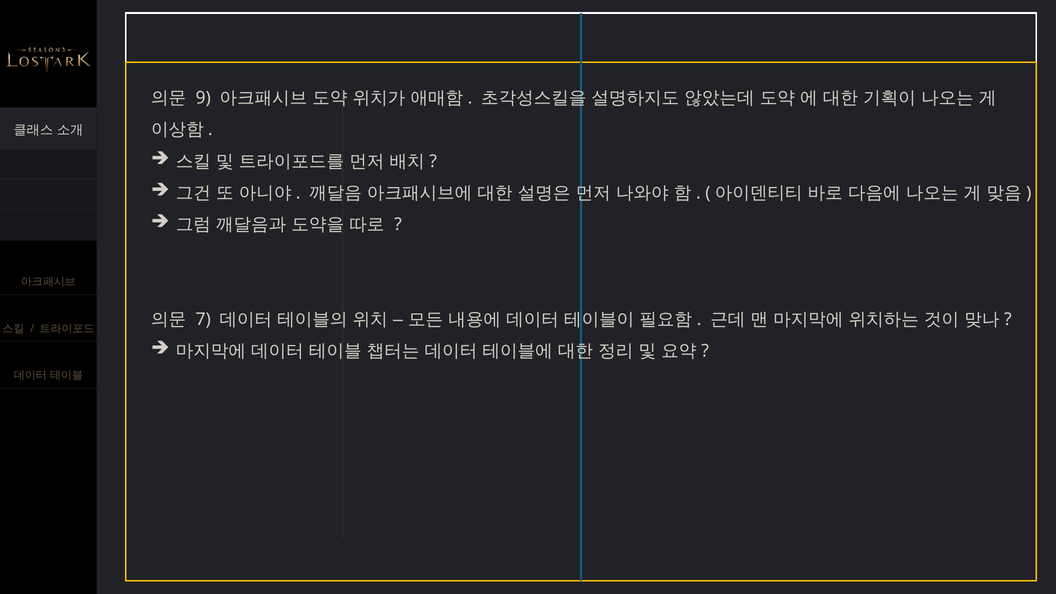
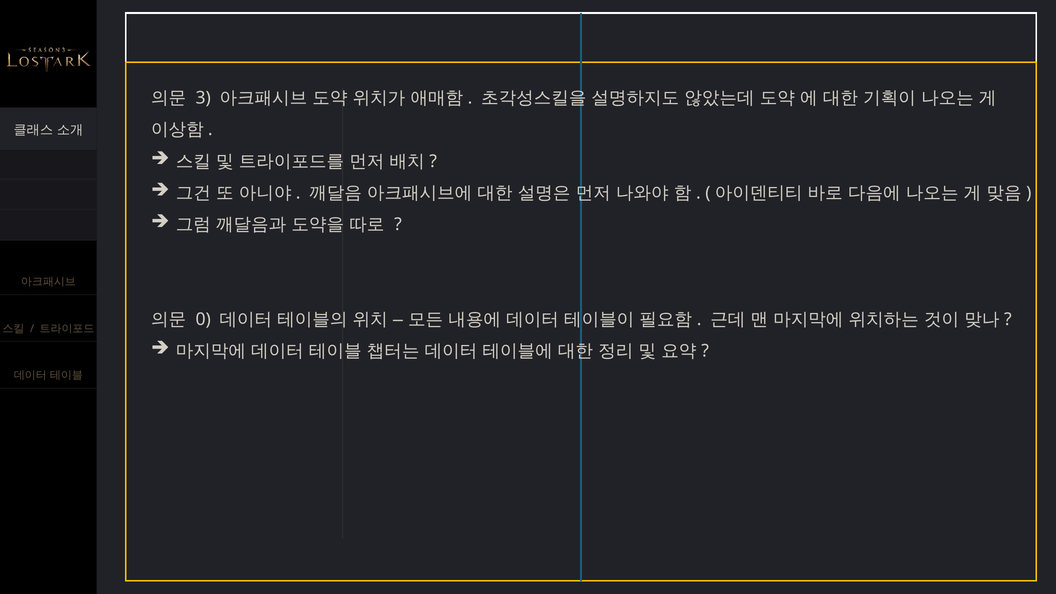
9: 9 -> 3
7: 7 -> 0
